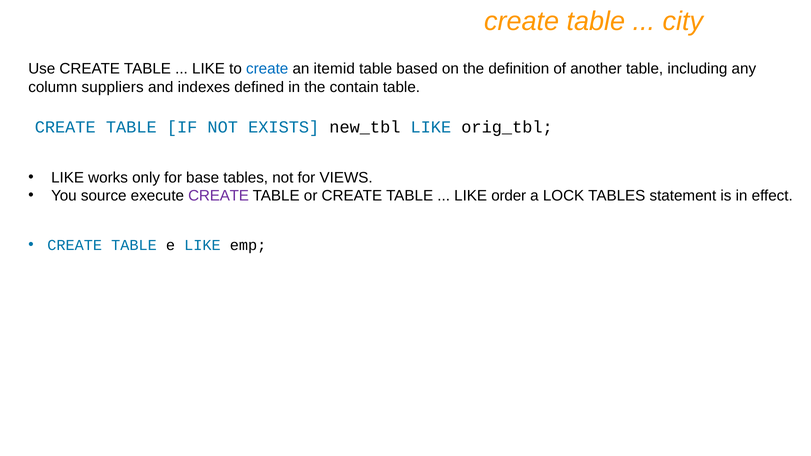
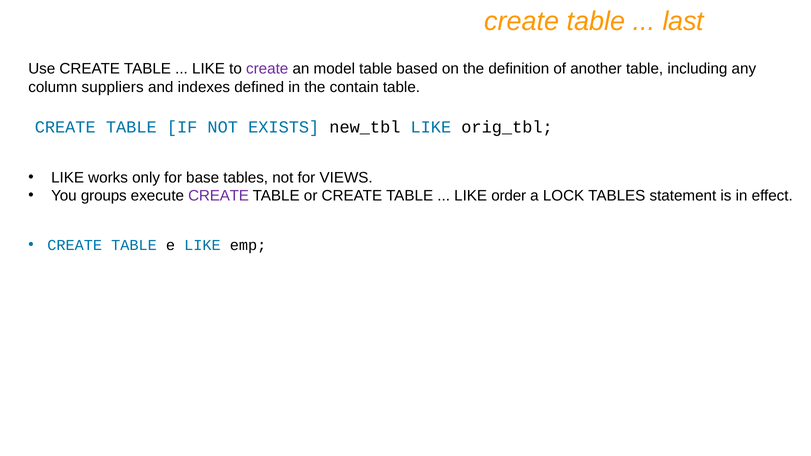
city: city -> last
create at (267, 69) colour: blue -> purple
itemid: itemid -> model
source: source -> groups
